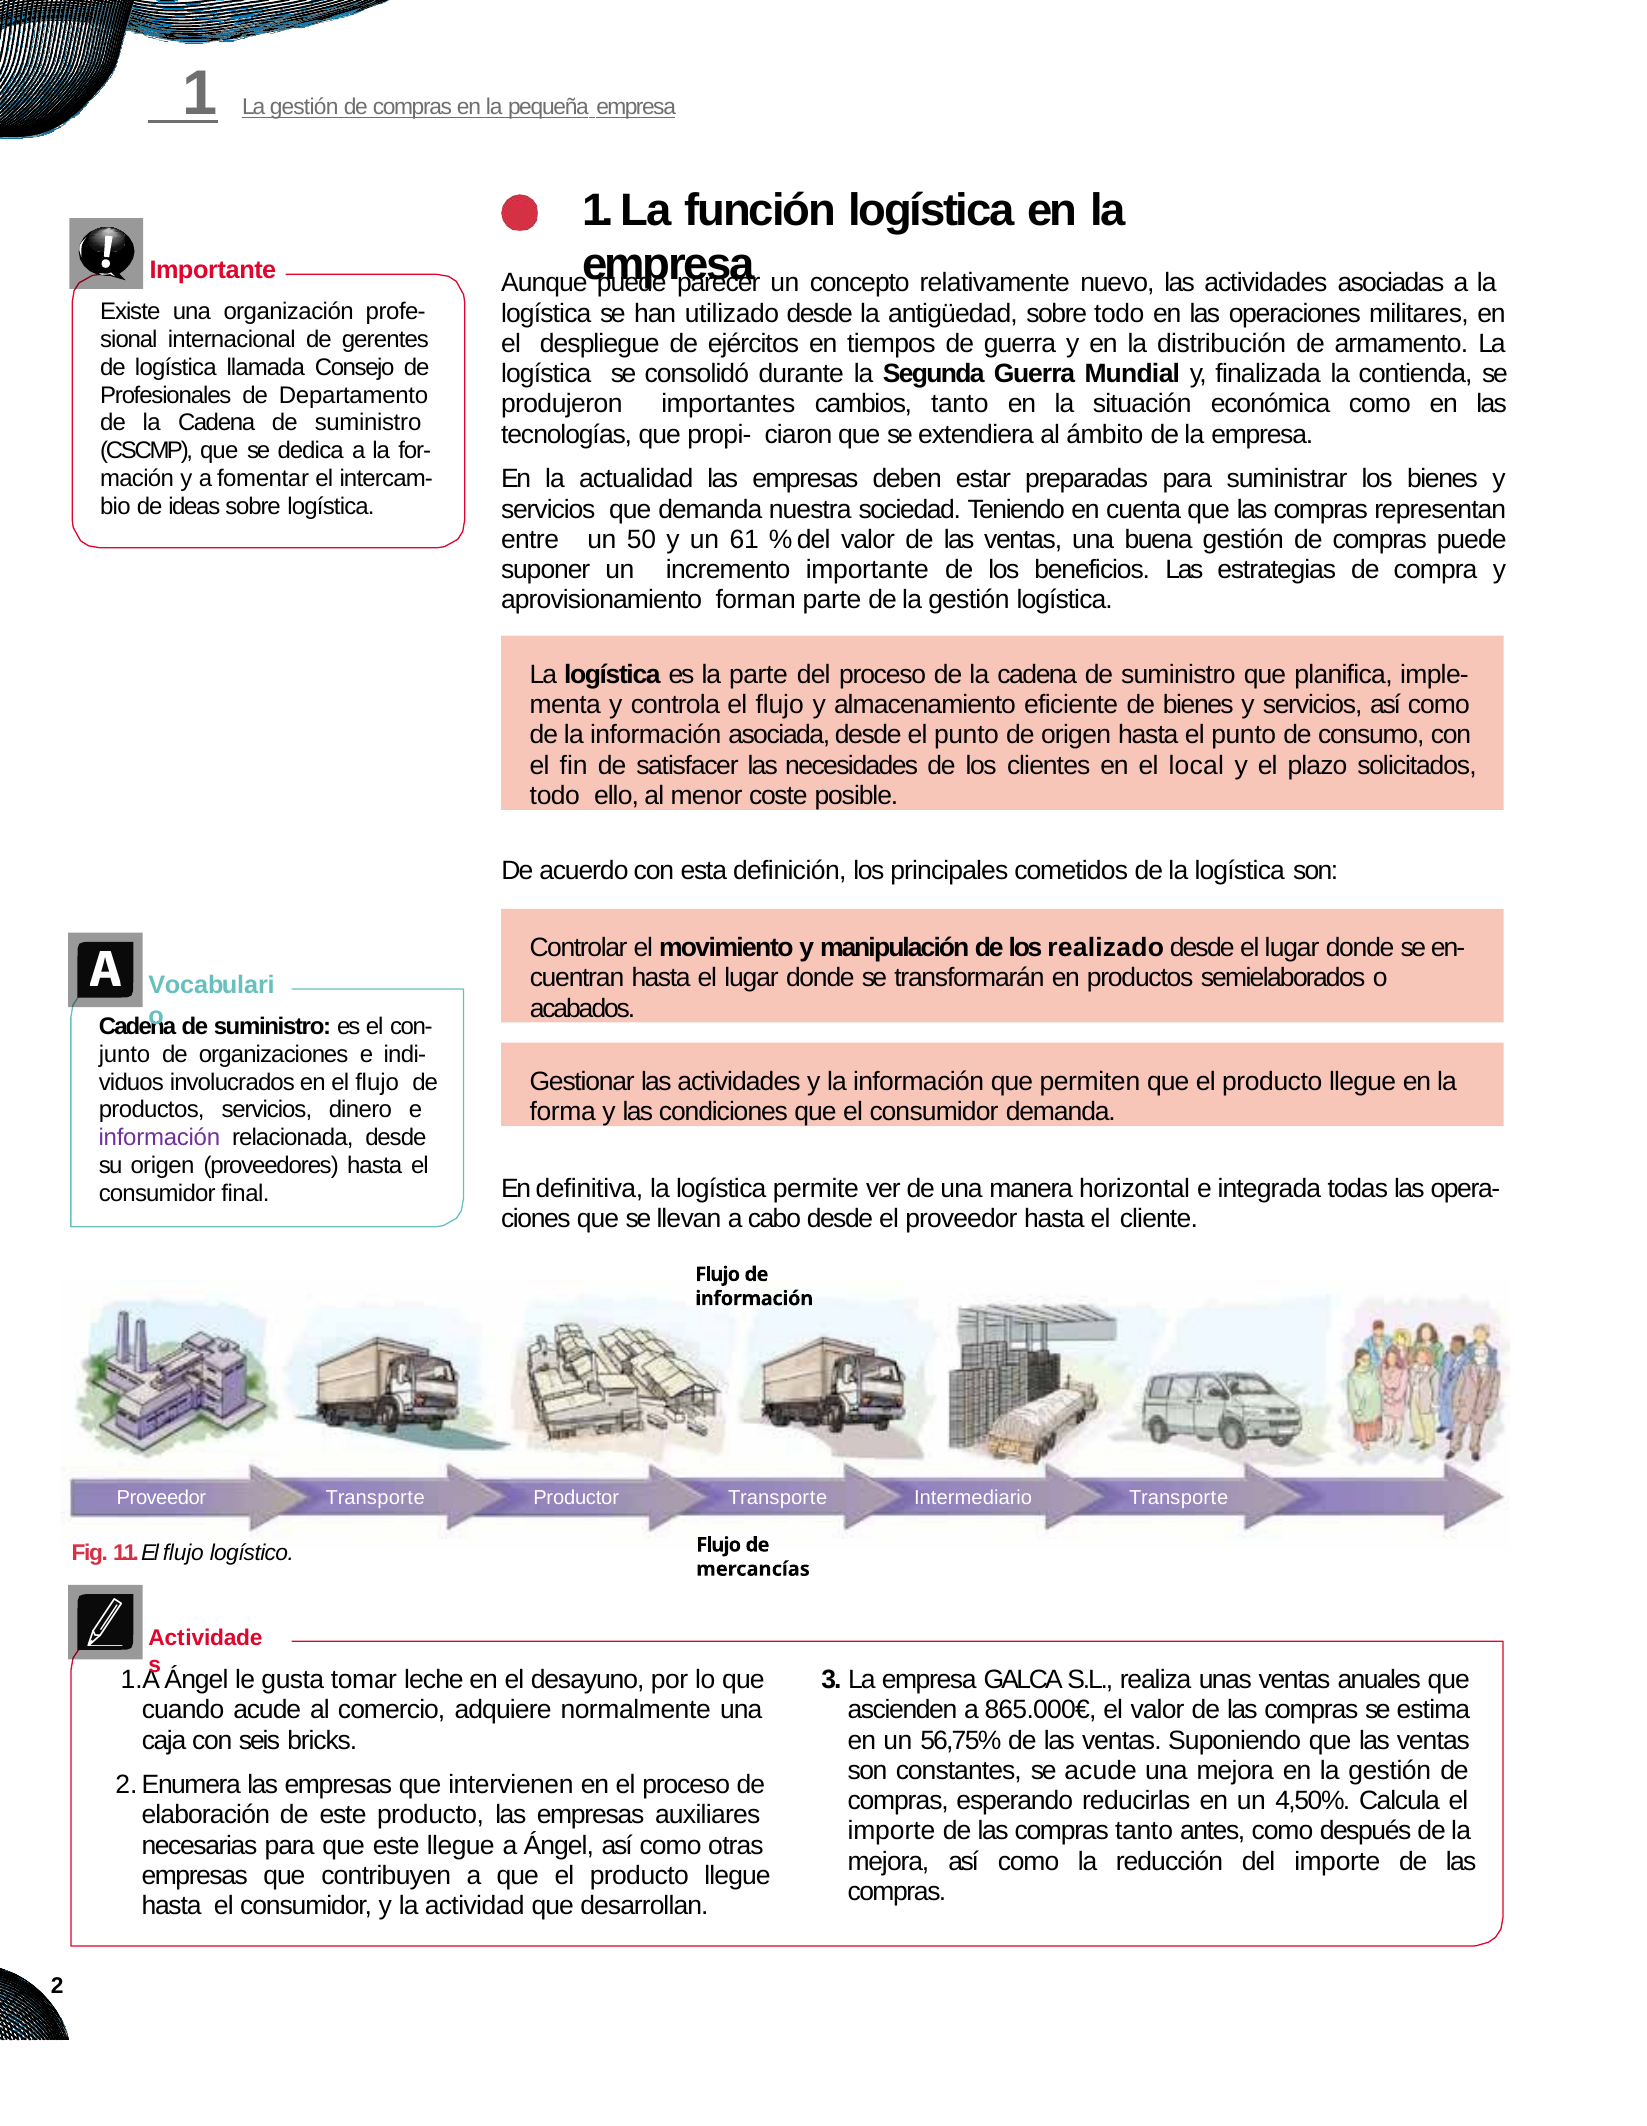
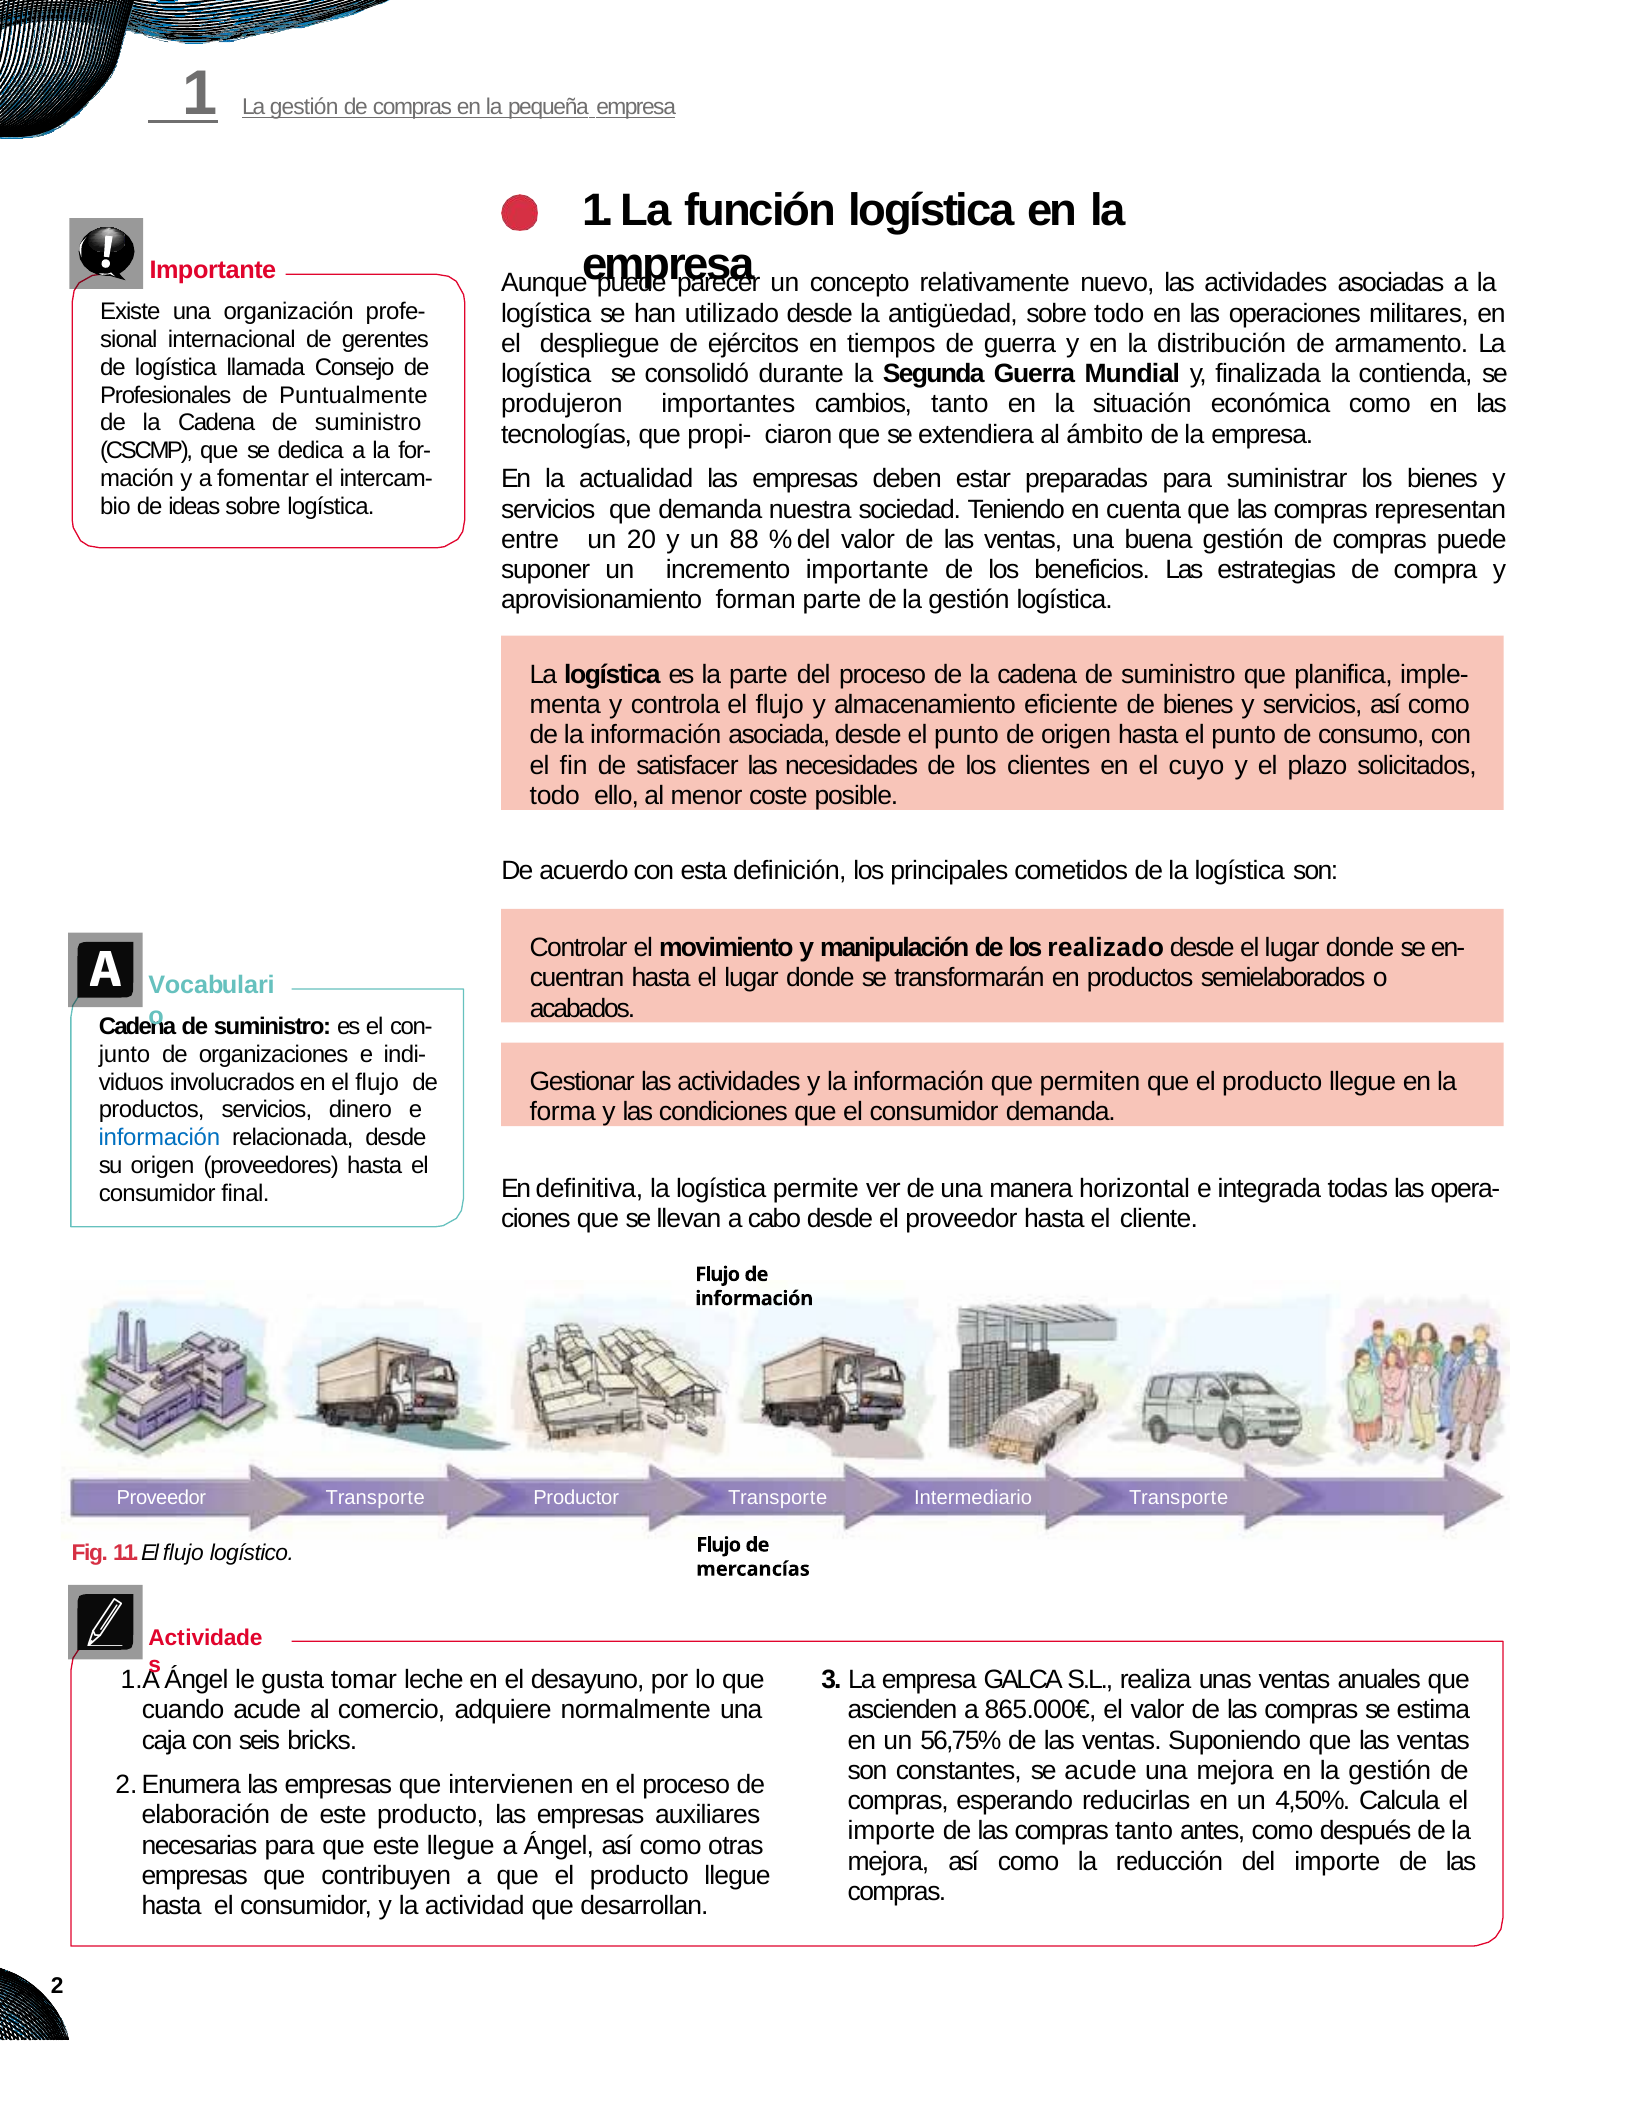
Departamento: Departamento -> Puntualmente
50: 50 -> 20
61: 61 -> 88
local: local -> cuyo
información at (159, 1138) colour: purple -> blue
